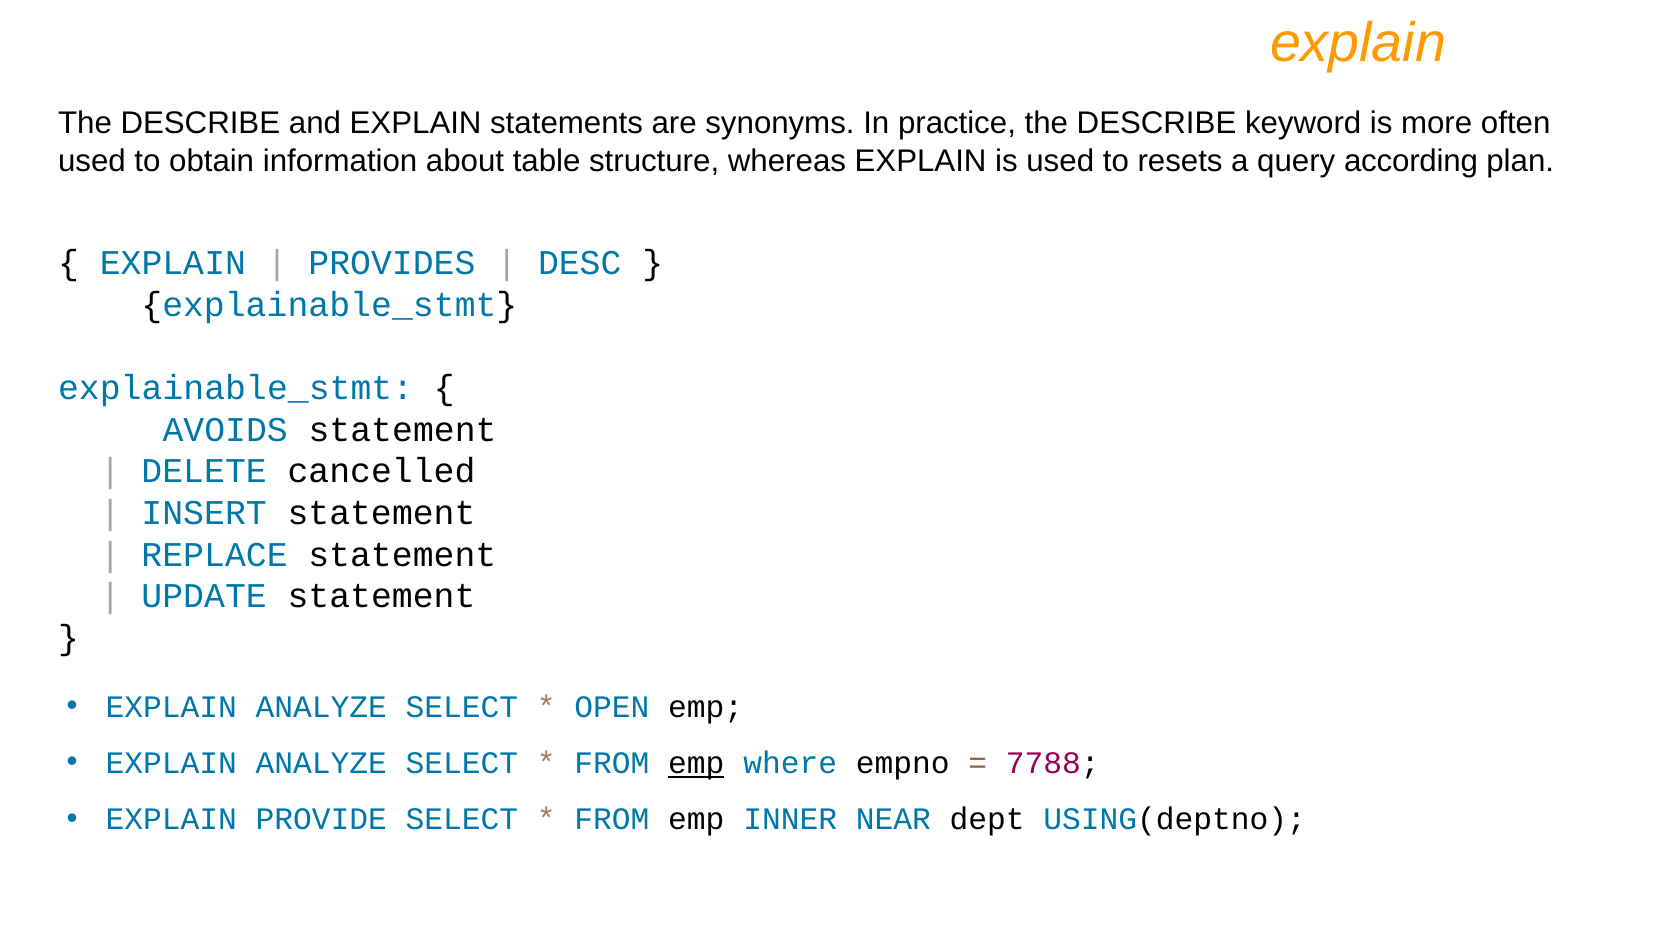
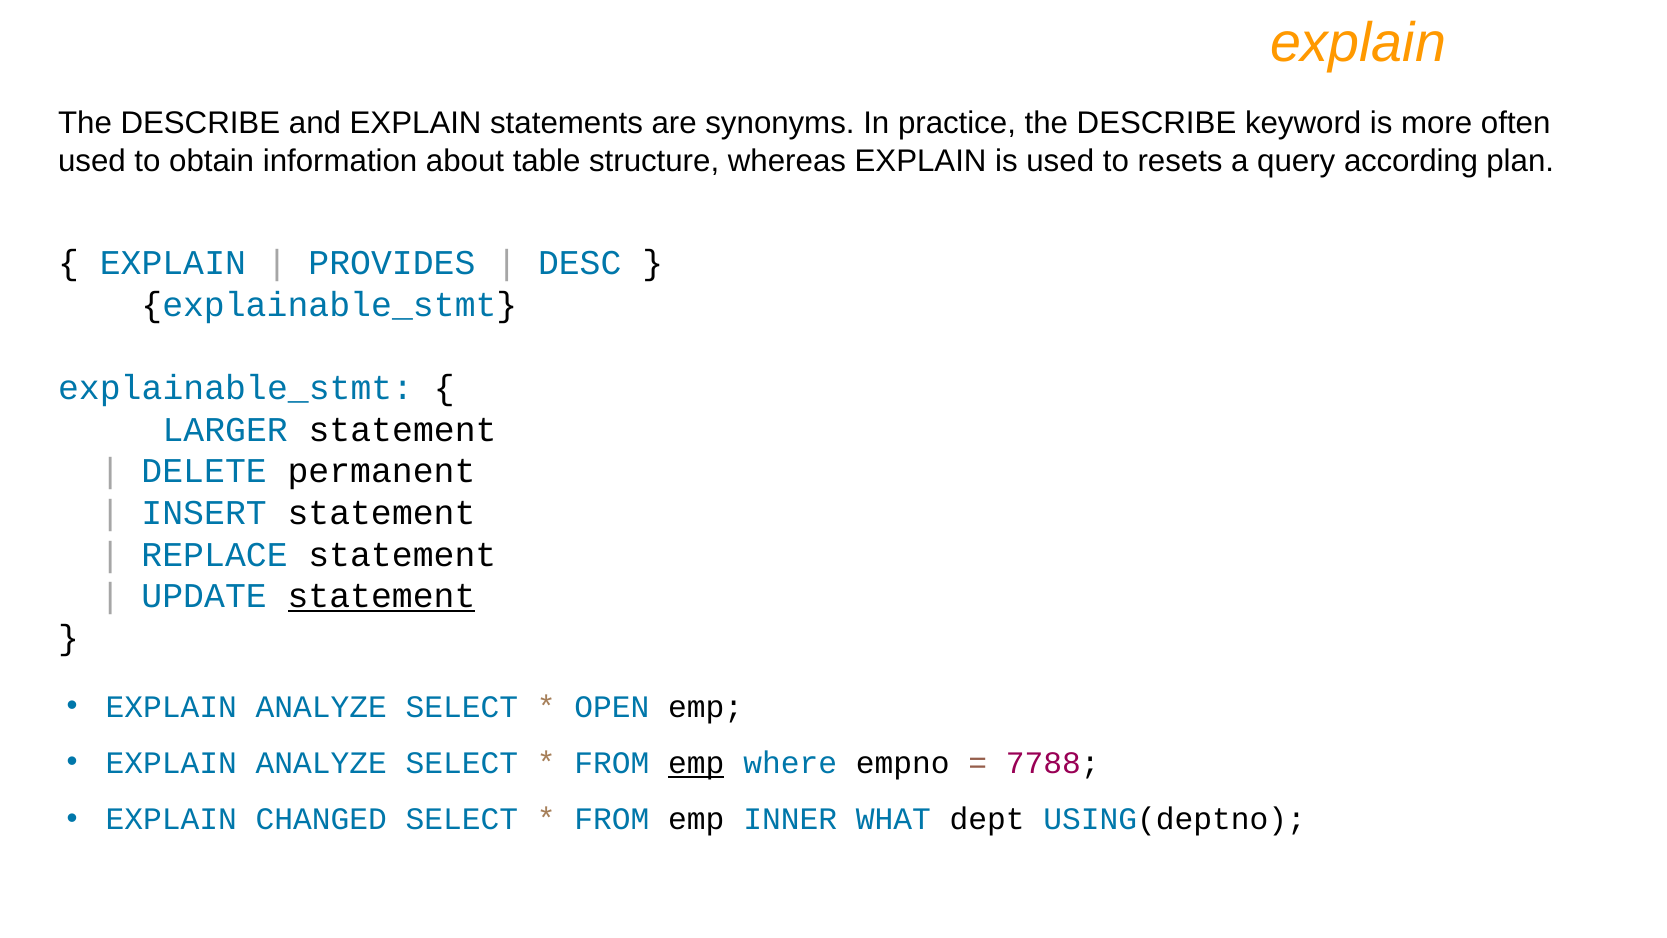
AVOIDS: AVOIDS -> LARGER
cancelled: cancelled -> permanent
statement at (381, 596) underline: none -> present
PROVIDE: PROVIDE -> CHANGED
NEAR: NEAR -> WHAT
